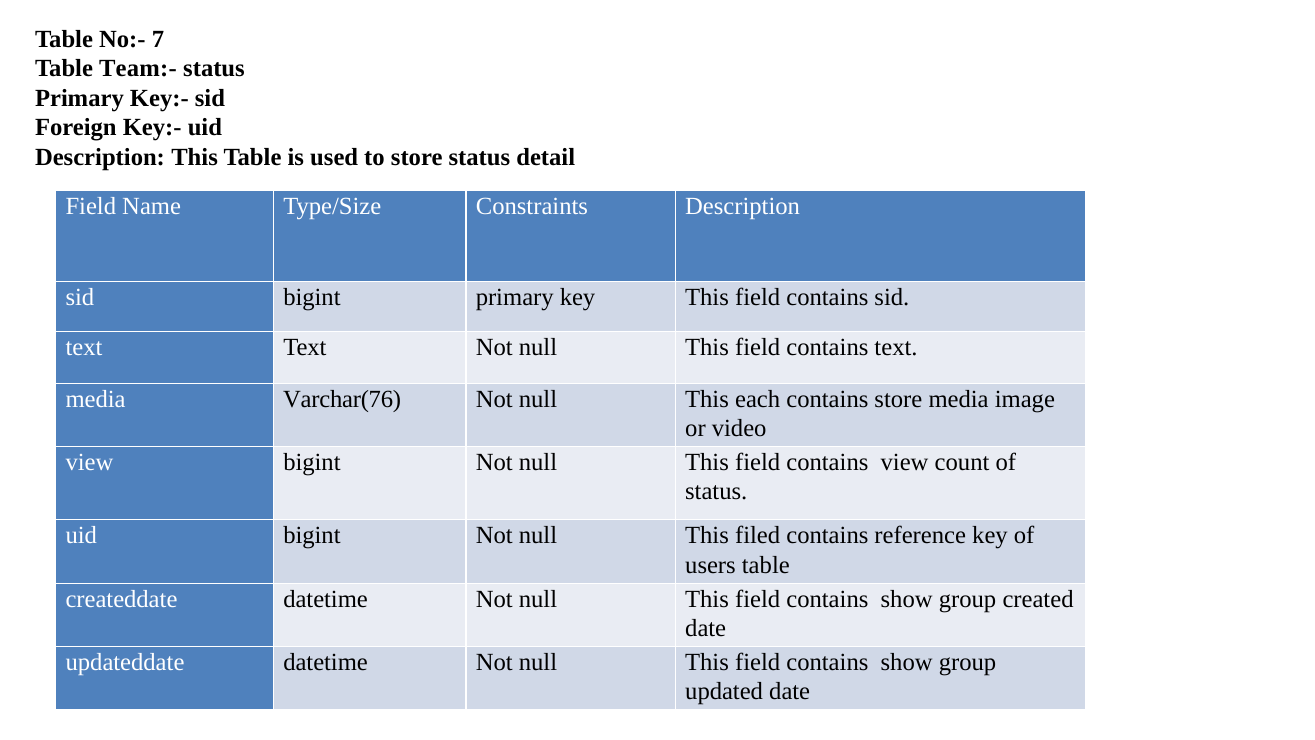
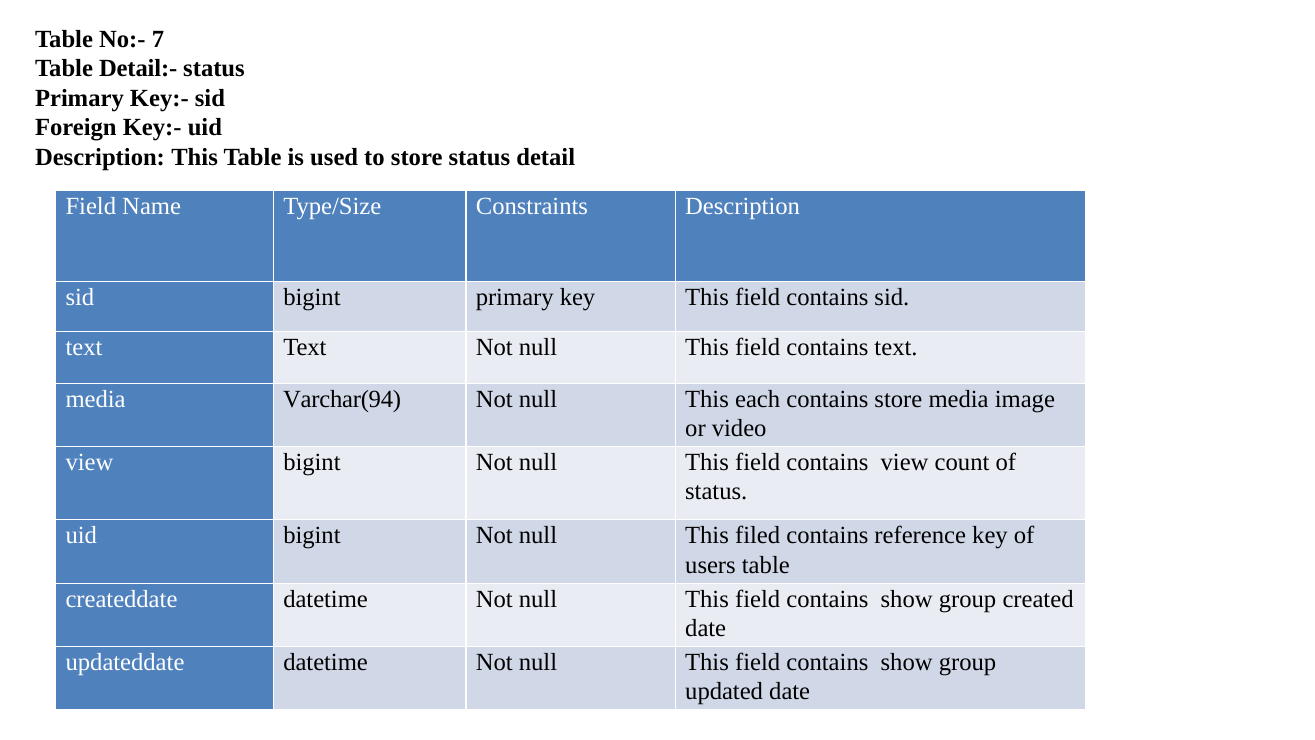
Team:-: Team:- -> Detail:-
Varchar(76: Varchar(76 -> Varchar(94
